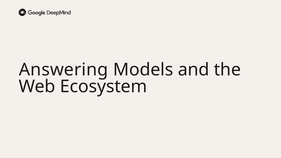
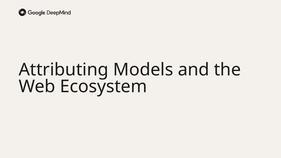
Answering: Answering -> Attributing
